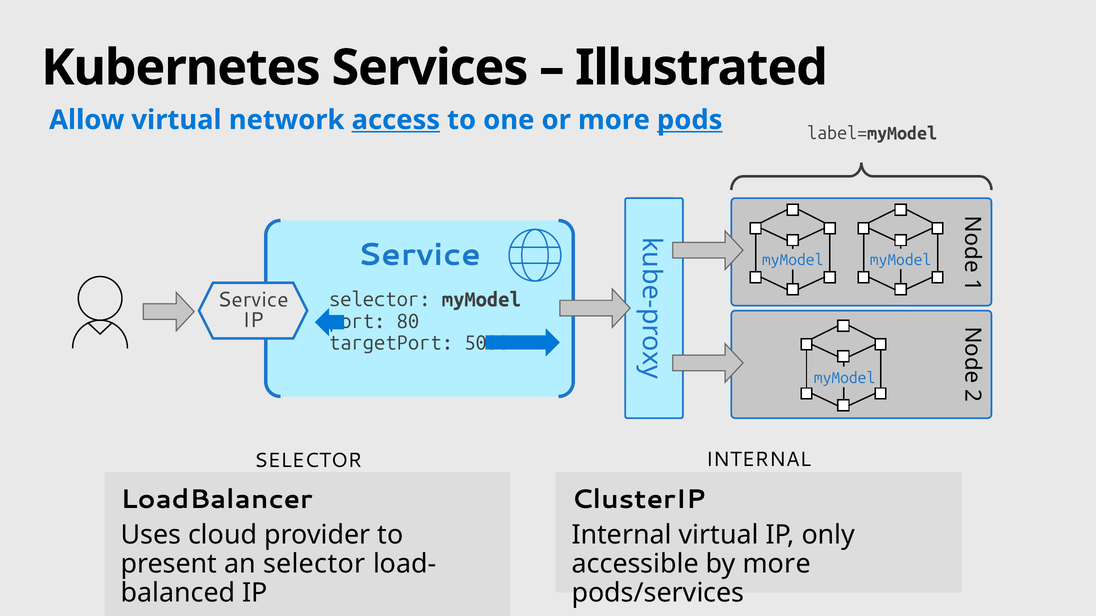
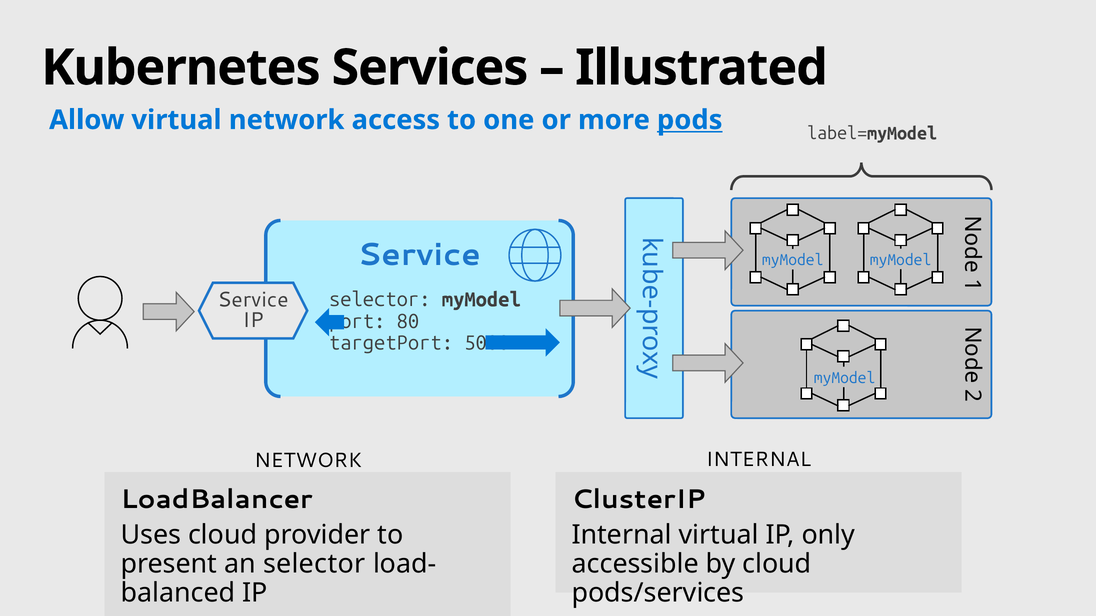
access underline: present -> none
SELECTOR at (308, 461): SELECTOR -> NETWORK
by more: more -> cloud
